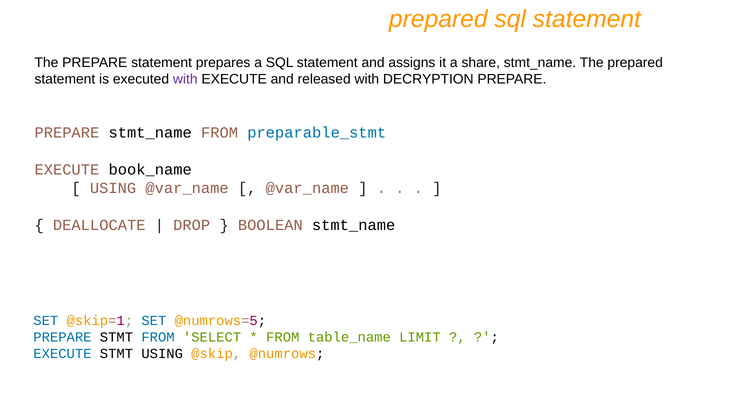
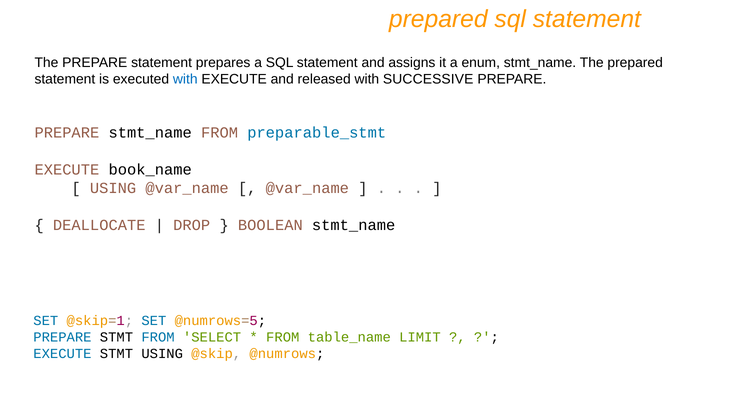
share: share -> enum
with at (185, 79) colour: purple -> blue
DECRYPTION: DECRYPTION -> SUCCESSIVE
